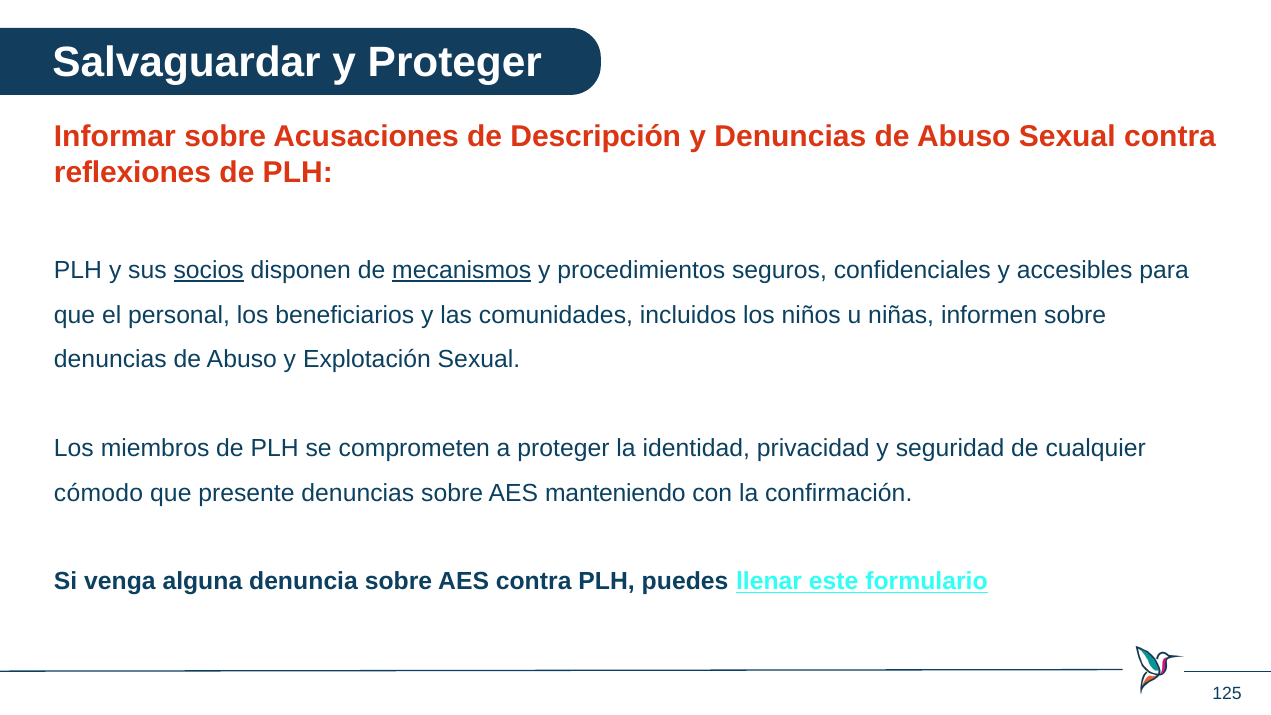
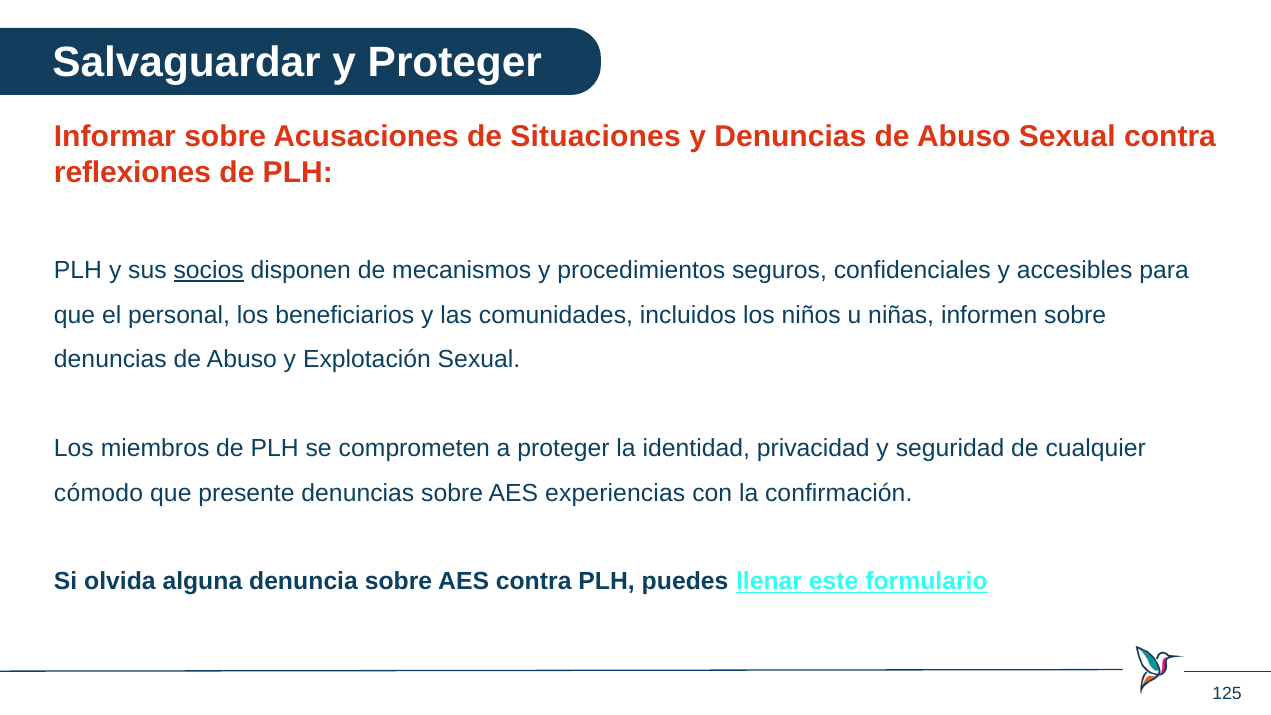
Descripción: Descripción -> Situaciones
mecanismos underline: present -> none
manteniendo: manteniendo -> experiencias
venga: venga -> olvida
